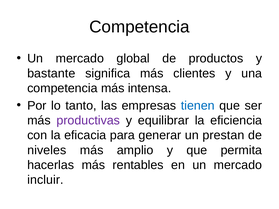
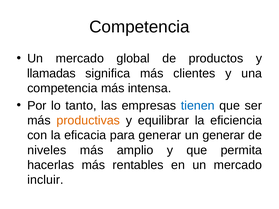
bastante: bastante -> llamadas
productivas colour: purple -> orange
un prestan: prestan -> generar
